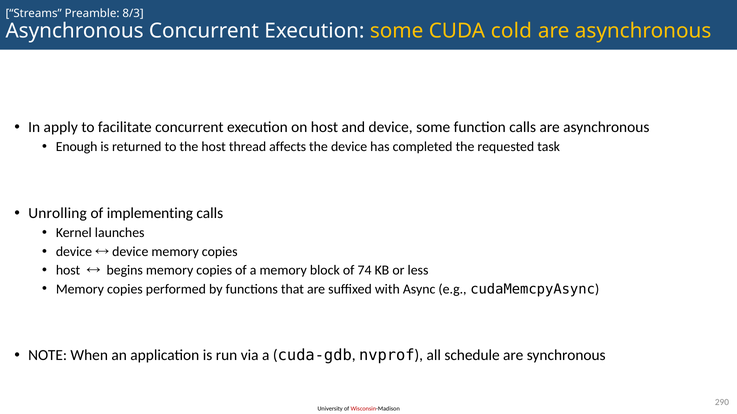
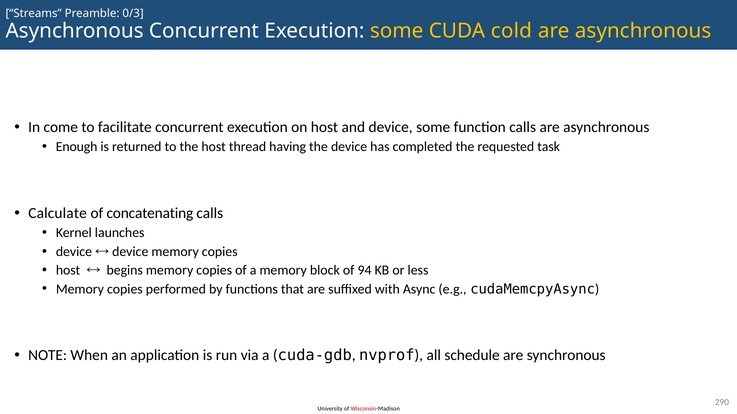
8/3: 8/3 -> 0/3
apply: apply -> come
affects: affects -> having
Unrolling: Unrolling -> Calculate
implementing: implementing -> concatenating
74: 74 -> 94
